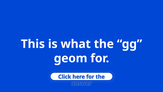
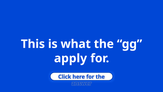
geom: geom -> apply
